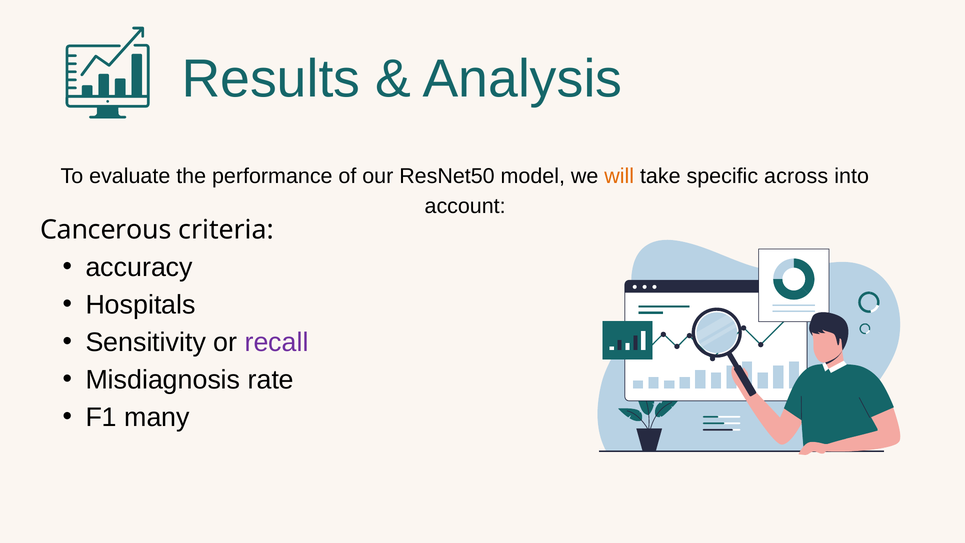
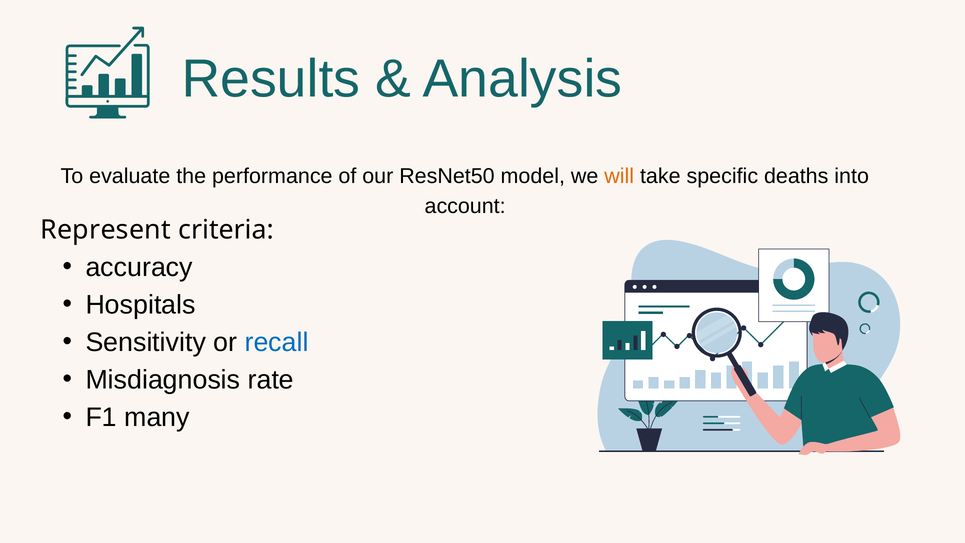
across: across -> deaths
Cancerous: Cancerous -> Represent
recall colour: purple -> blue
